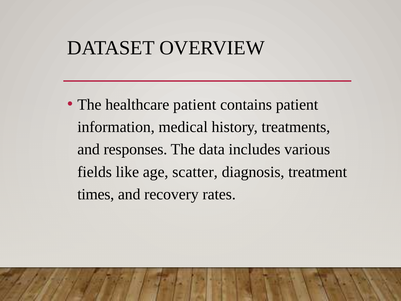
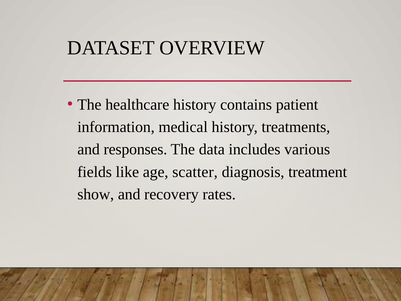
healthcare patient: patient -> history
times: times -> show
